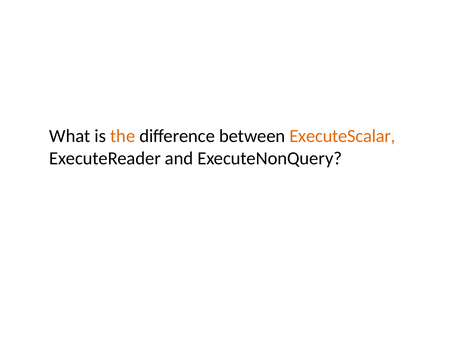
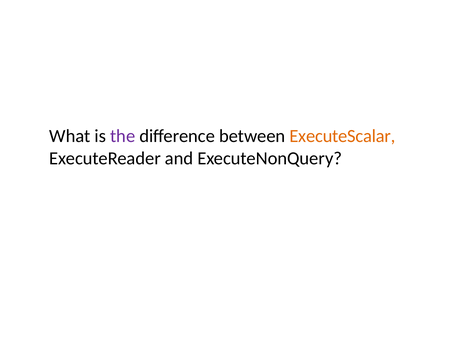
the colour: orange -> purple
